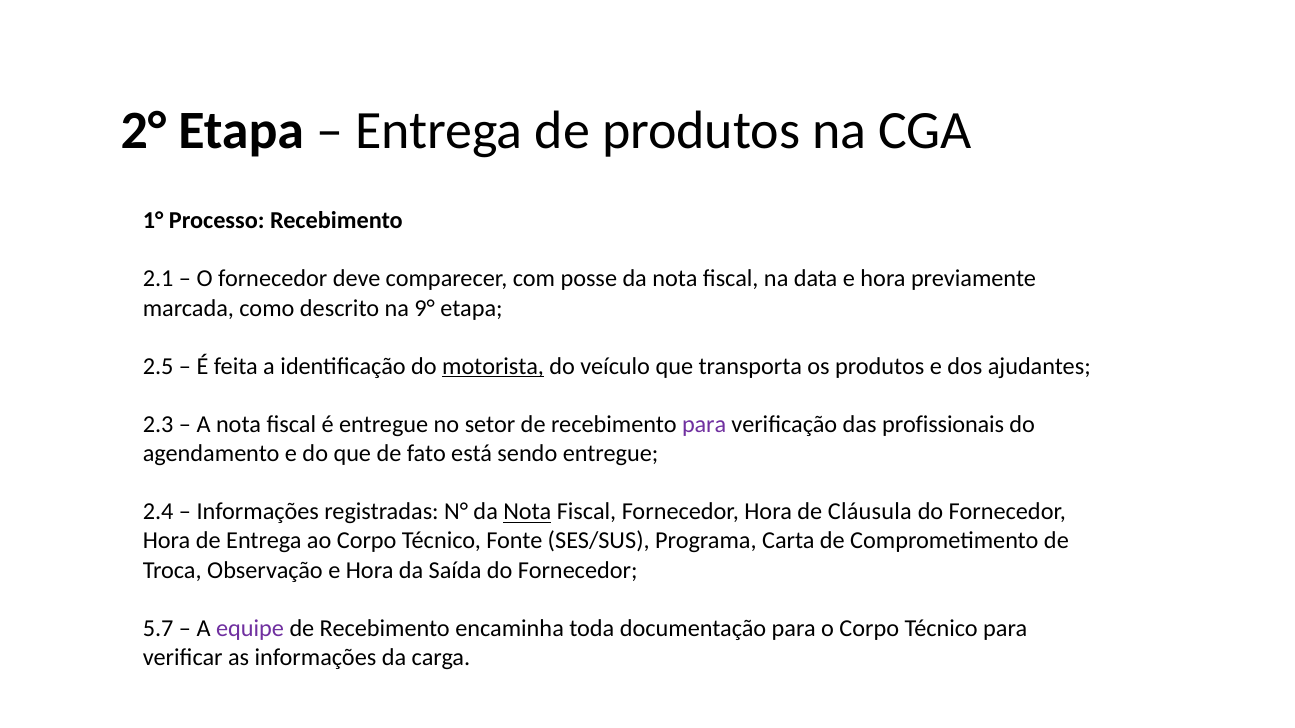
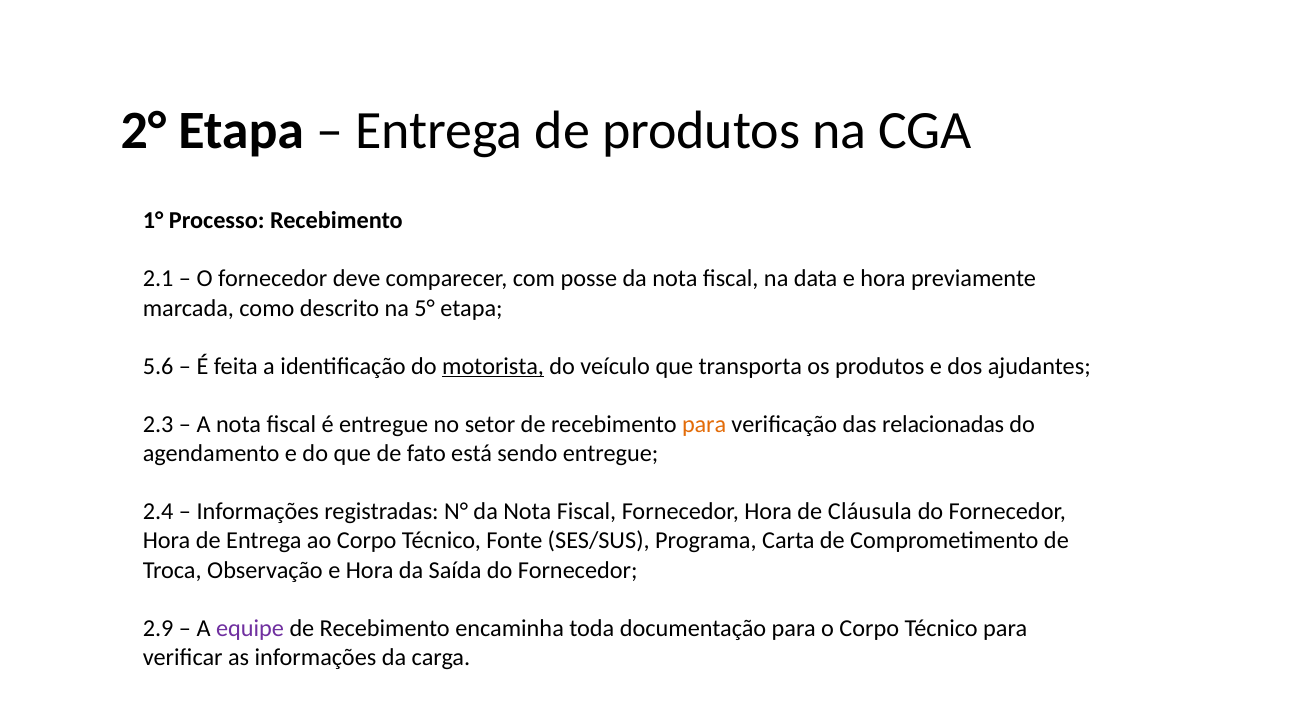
9°: 9° -> 5°
2.5: 2.5 -> 5.6
para at (704, 425) colour: purple -> orange
profissionais: profissionais -> relacionadas
Nota at (527, 512) underline: present -> none
5.7: 5.7 -> 2.9
